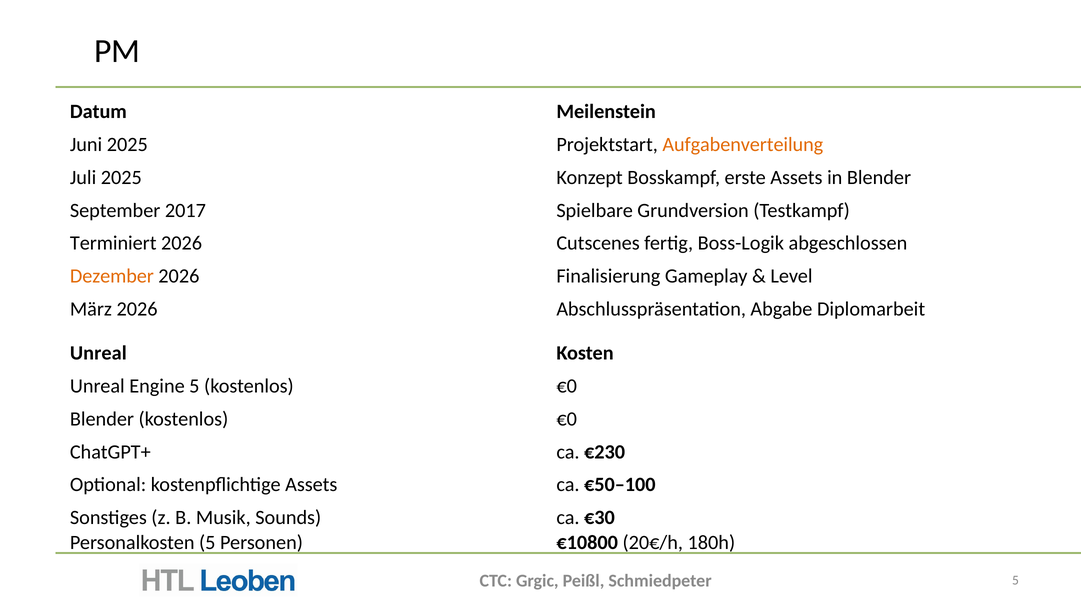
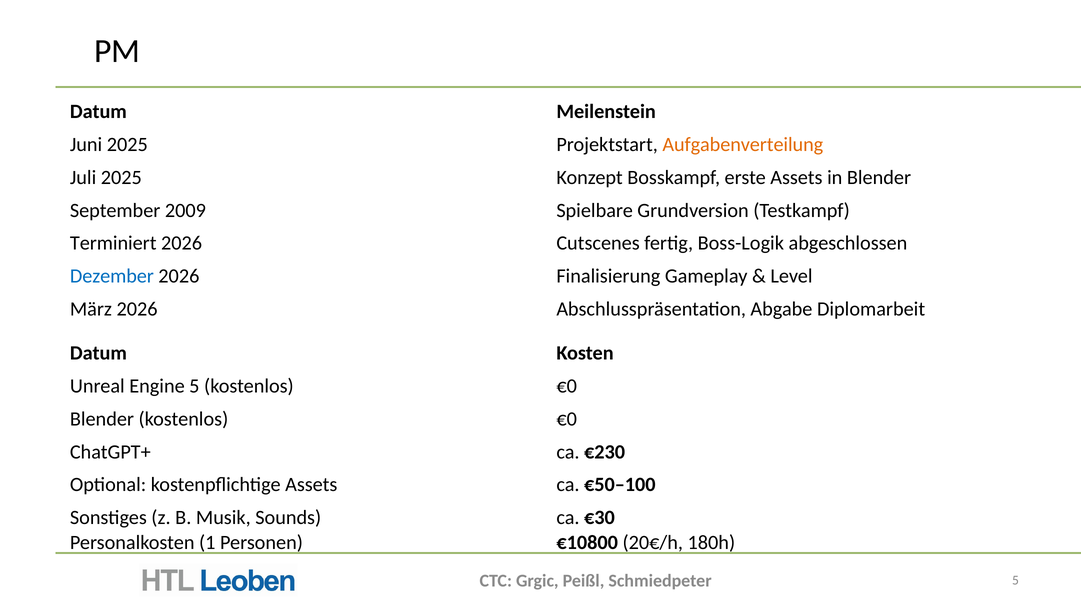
2017: 2017 -> 2009
Dezember colour: orange -> blue
Unreal at (98, 353): Unreal -> Datum
Personalkosten 5: 5 -> 1
